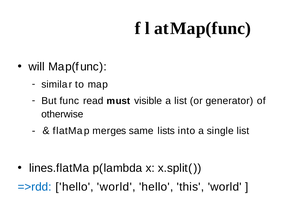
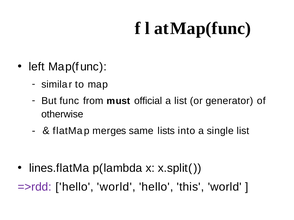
will: will -> left
read: read -> from
visible: visible -> official
=>rdd colour: blue -> purple
